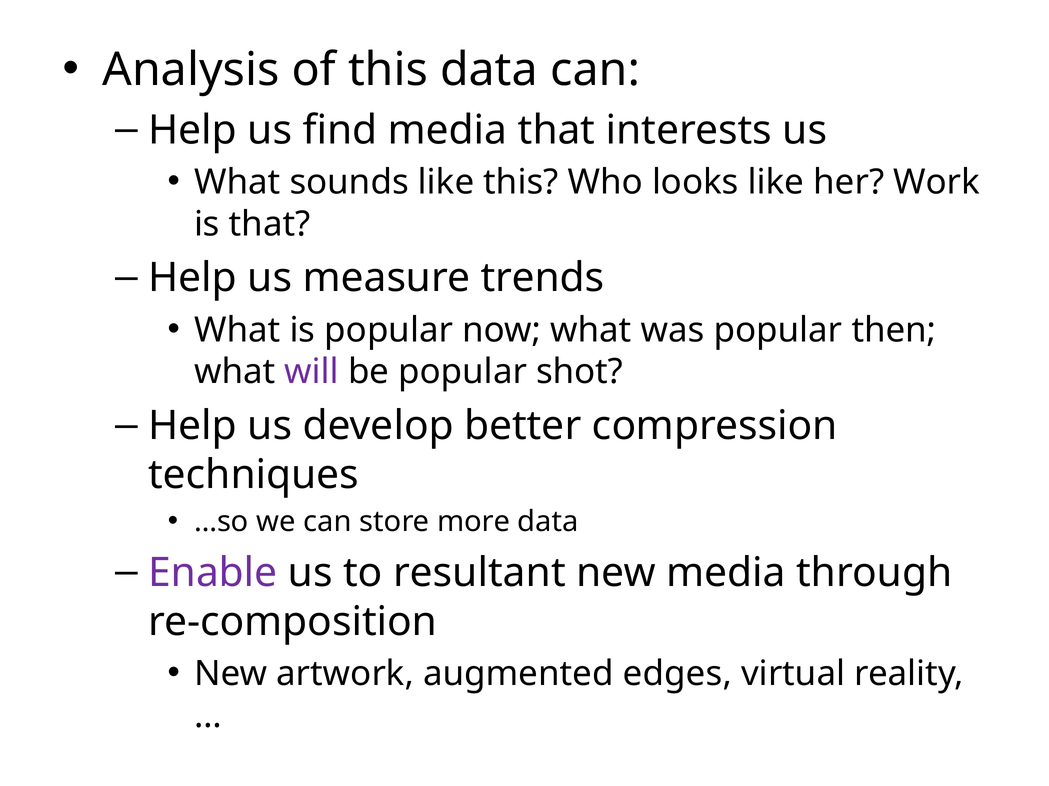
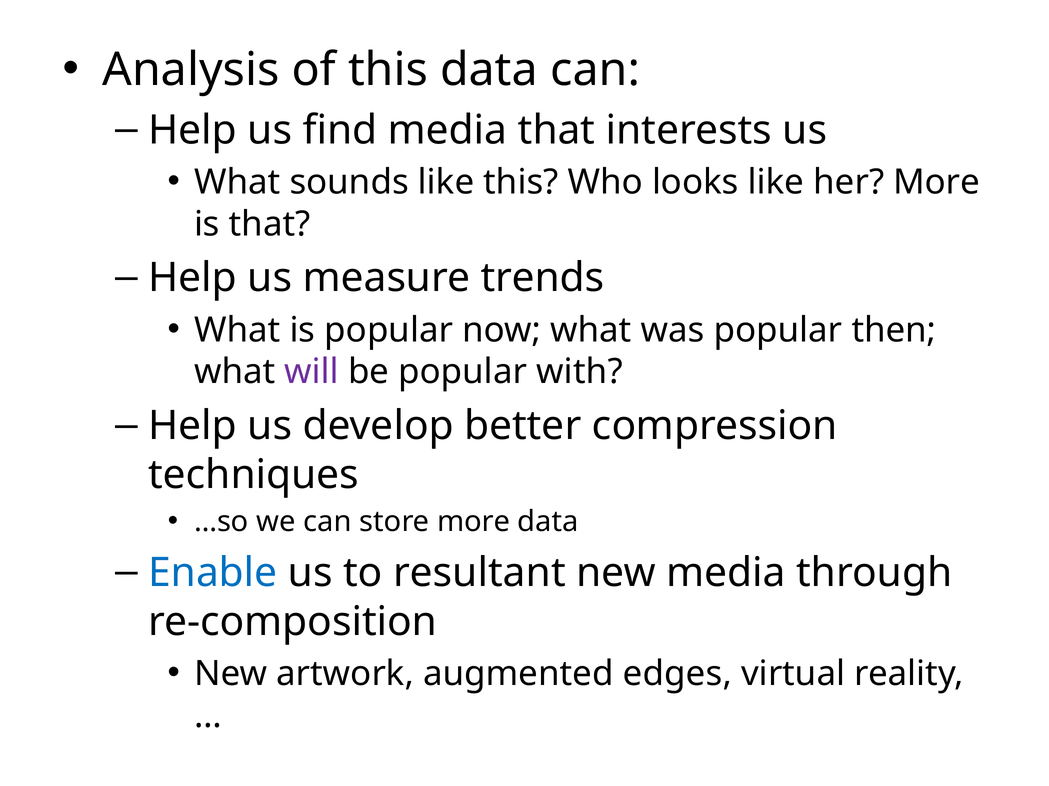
her Work: Work -> More
shot: shot -> with
Enable colour: purple -> blue
